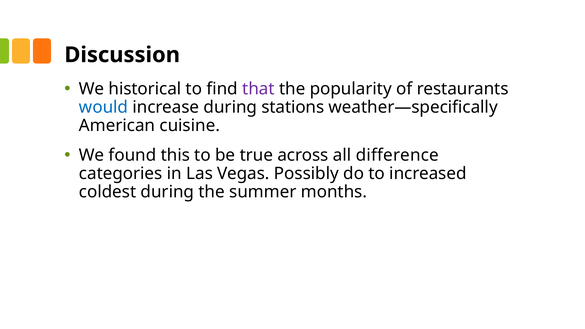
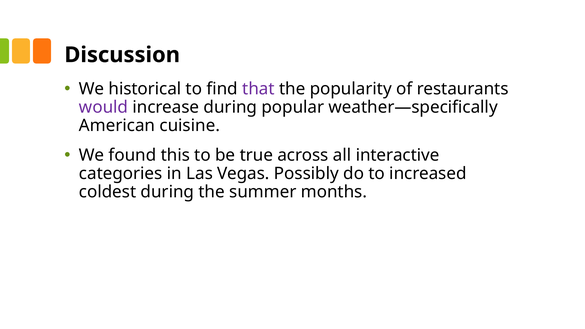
would colour: blue -> purple
stations: stations -> popular
difference: difference -> interactive
